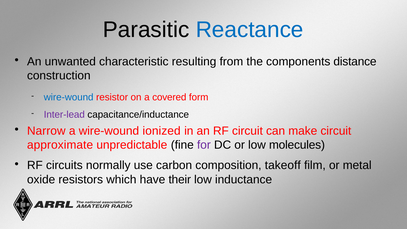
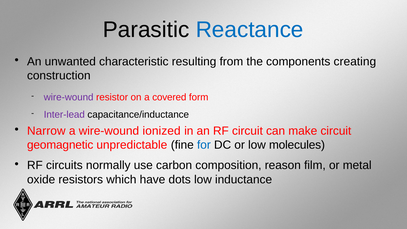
distance: distance -> creating
wire-wound at (69, 97) colour: blue -> purple
approximate: approximate -> geomagnetic
for colour: purple -> blue
takeoff: takeoff -> reason
their: their -> dots
